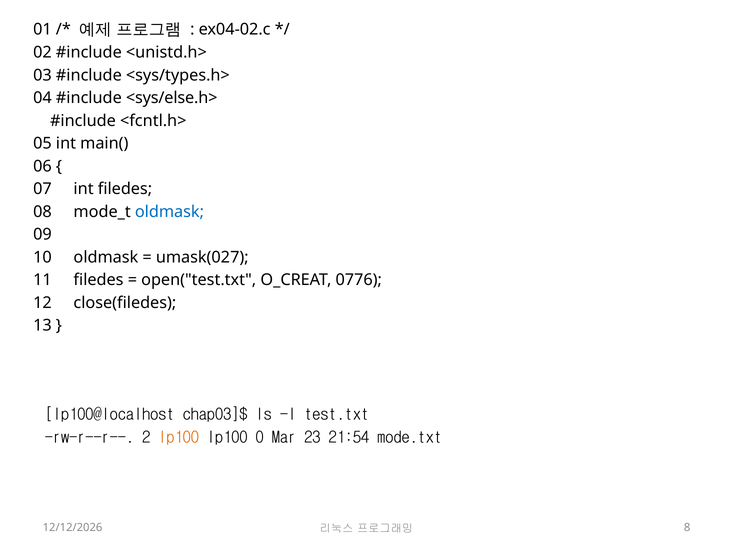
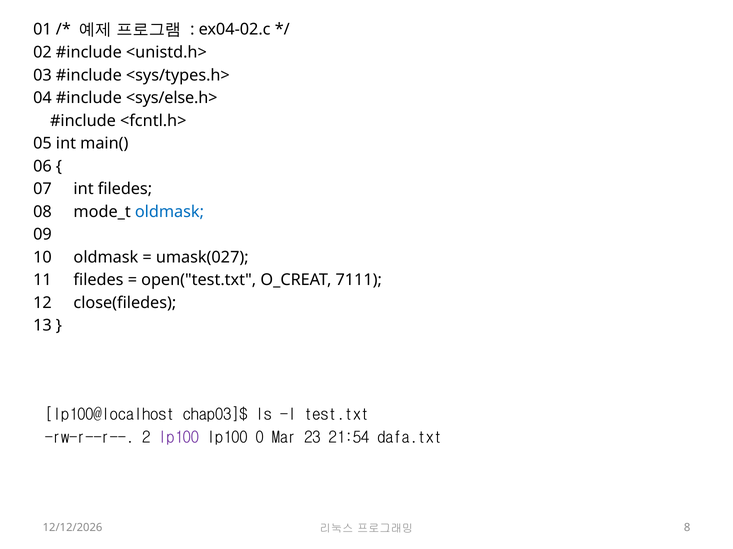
0776: 0776 -> 7111
lp100 at (179, 438) colour: orange -> purple
mode.txt: mode.txt -> dafa.txt
